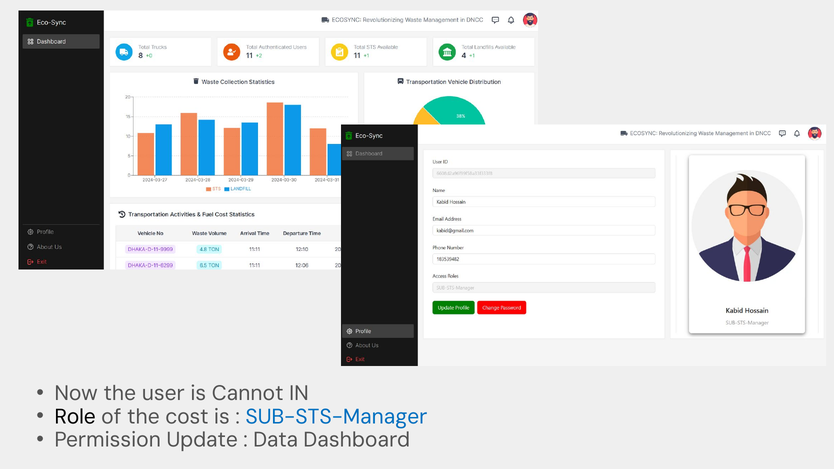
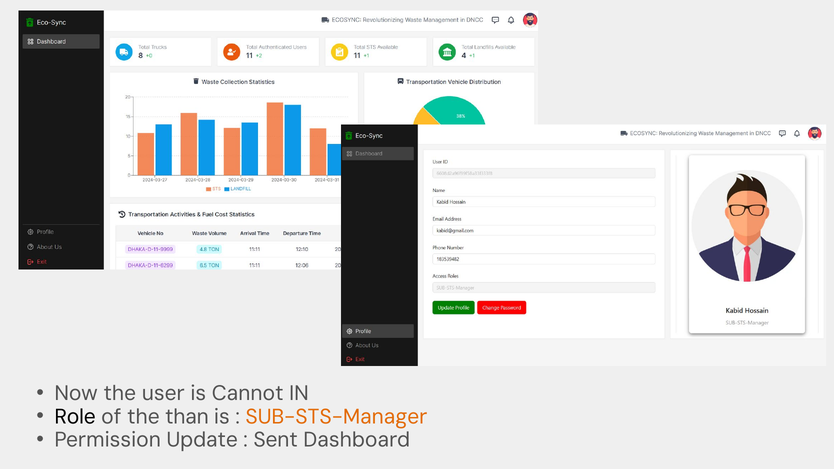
cost: cost -> than
SUB-STS-Manager colour: blue -> orange
Data: Data -> Sent
